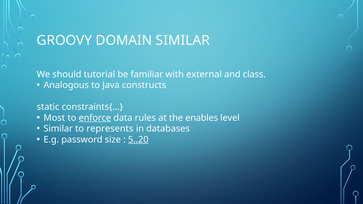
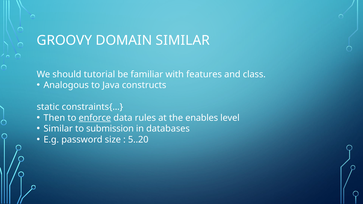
external: external -> features
Most: Most -> Then
represents: represents -> submission
5..20 underline: present -> none
